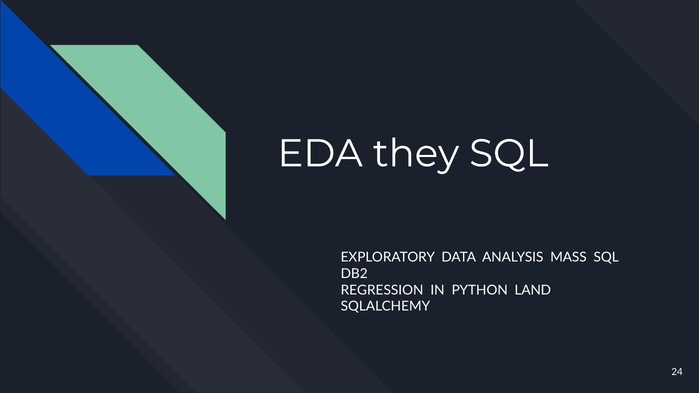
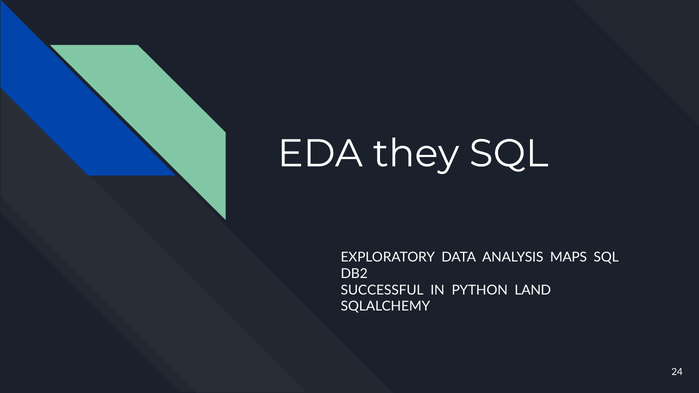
MASS: MASS -> MAPS
REGRESSION: REGRESSION -> SUCCESSFUL
